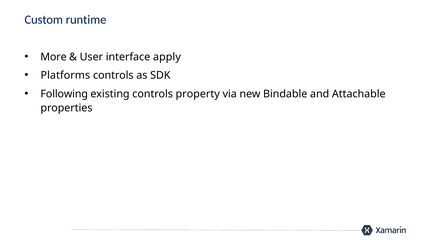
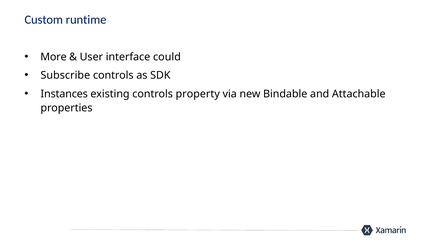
apply: apply -> could
Platforms: Platforms -> Subscribe
Following: Following -> Instances
